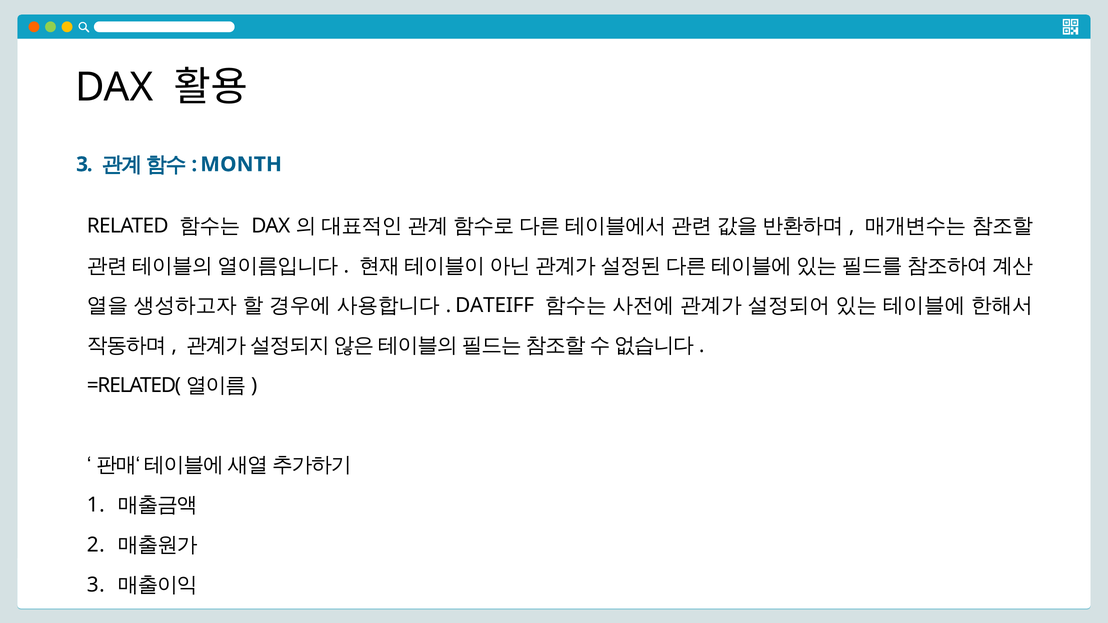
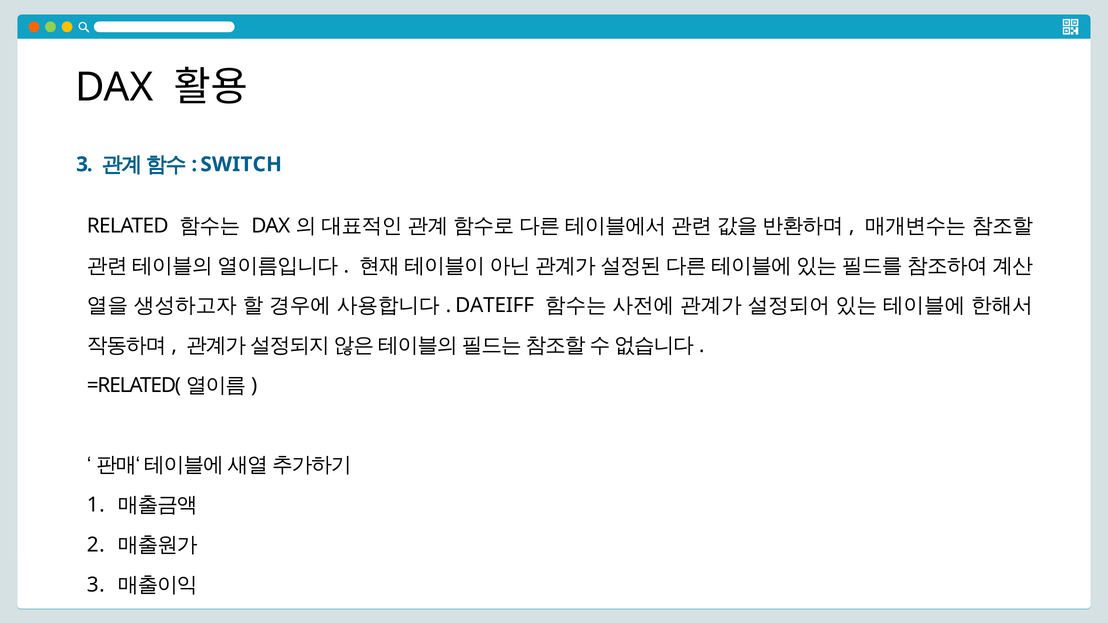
MONTH: MONTH -> SWITCH
